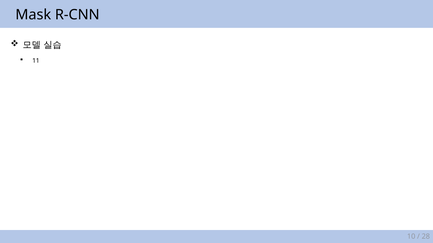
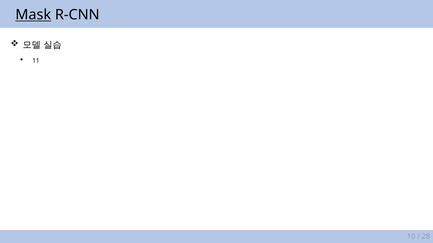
Mask underline: none -> present
